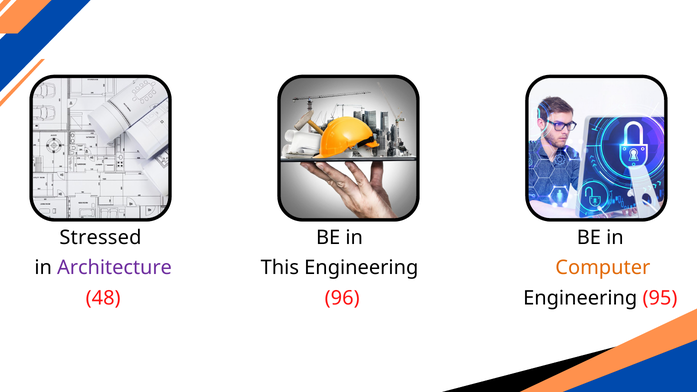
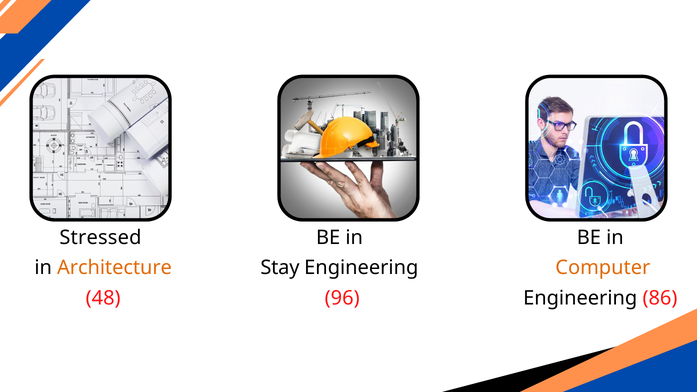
Architecture colour: purple -> orange
This: This -> Stay
95: 95 -> 86
